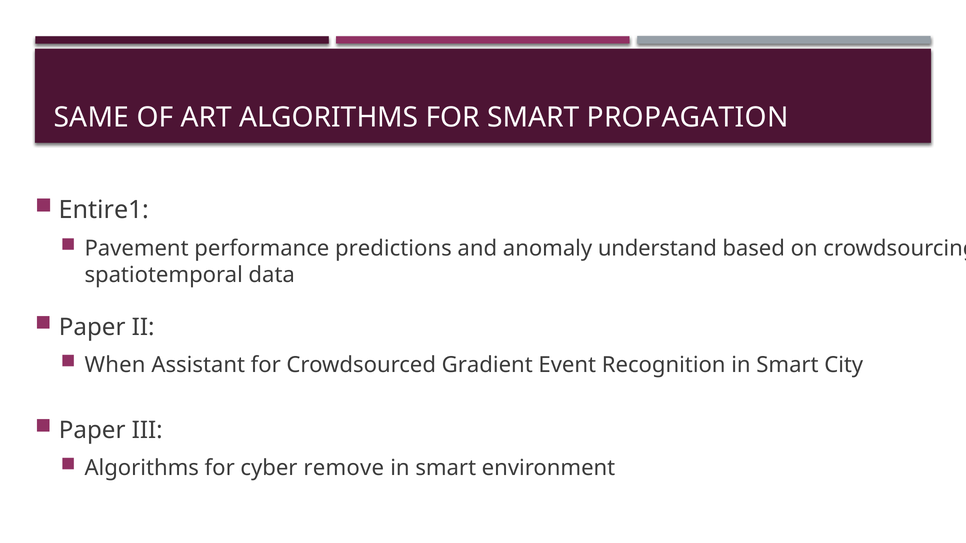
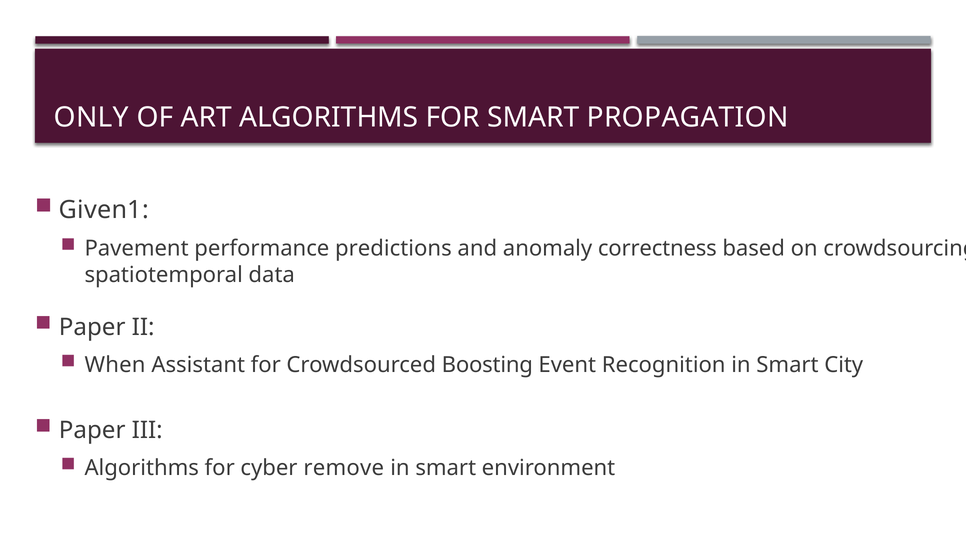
SAME: SAME -> ONLY
Entire1: Entire1 -> Given1
understand: understand -> correctness
Gradient: Gradient -> Boosting
